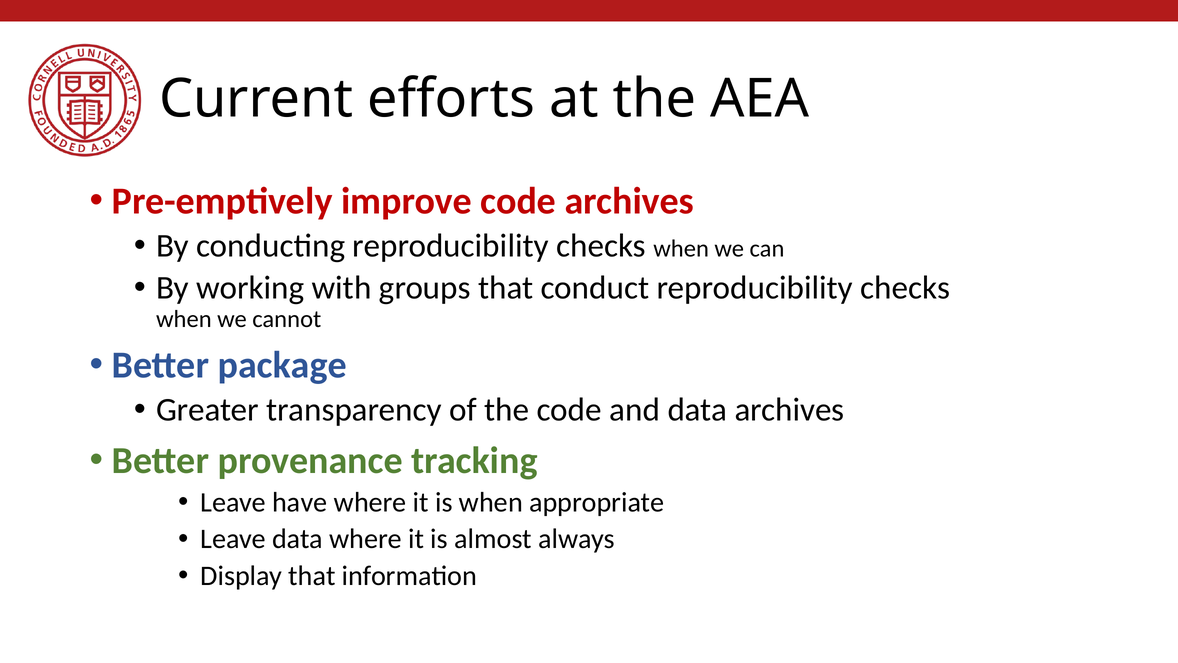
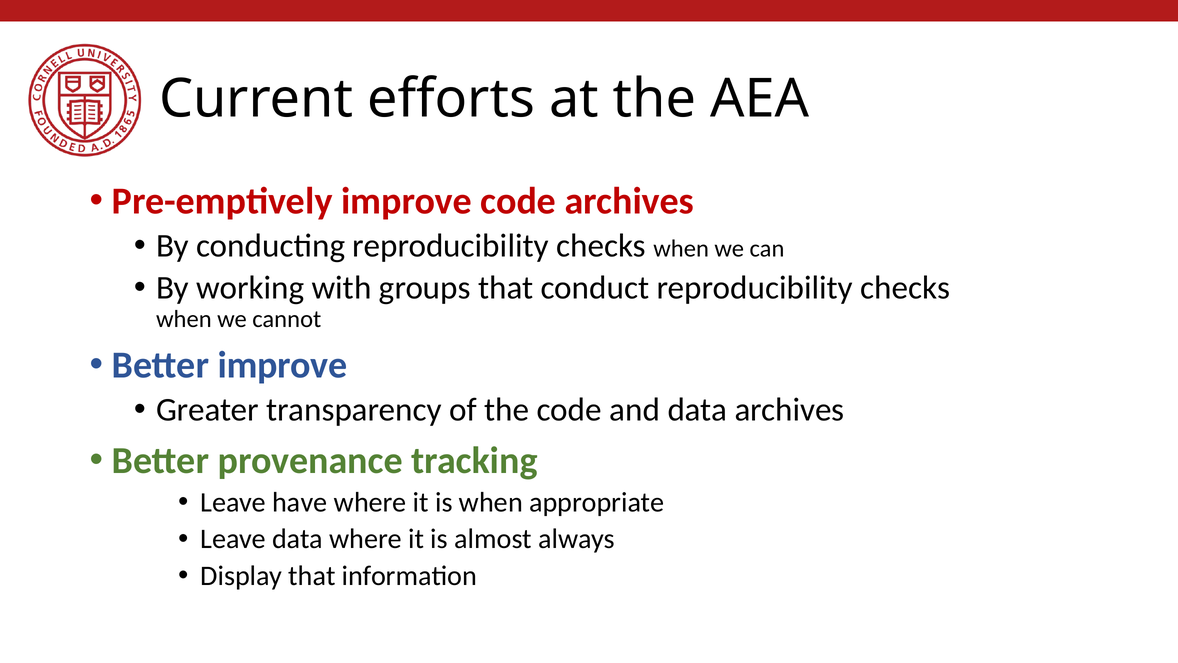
Better package: package -> improve
